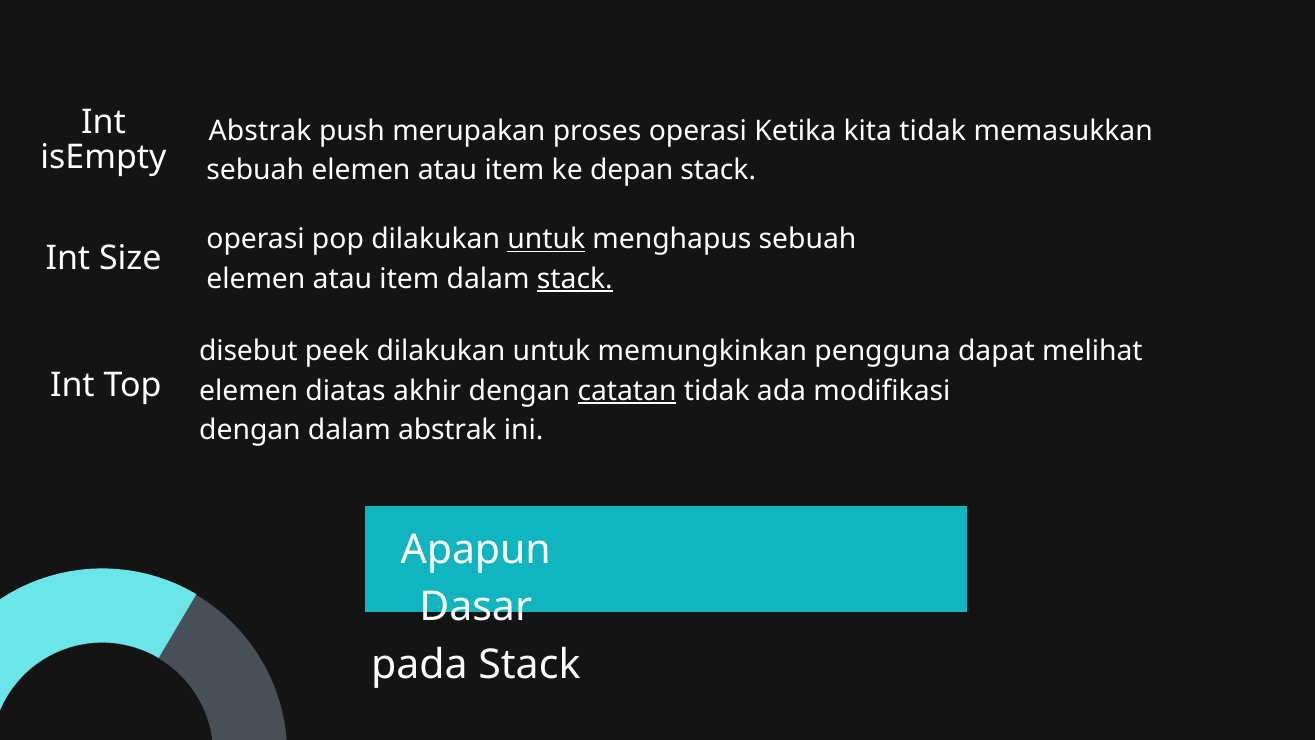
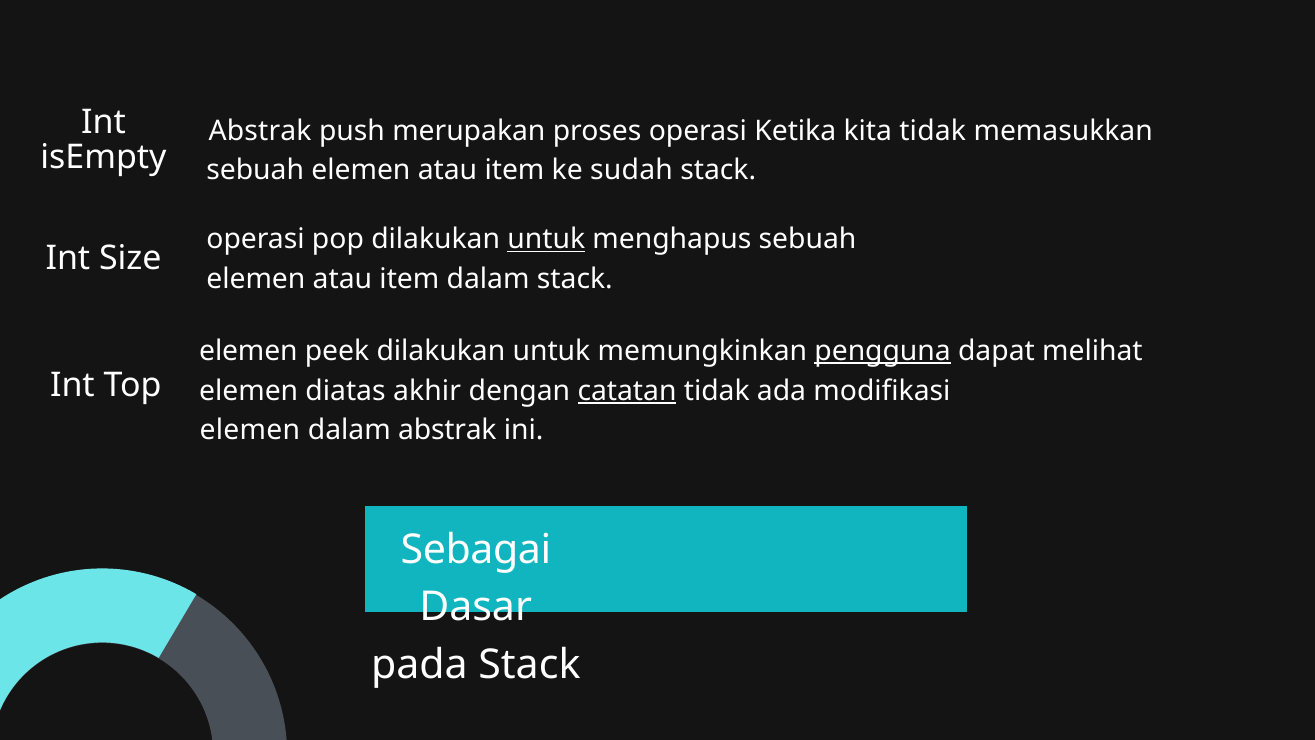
depan: depan -> sudah
stack at (575, 279) underline: present -> none
disebut at (248, 351): disebut -> elemen
pengguna underline: none -> present
dengan at (250, 430): dengan -> elemen
Apapun: Apapun -> Sebagai
